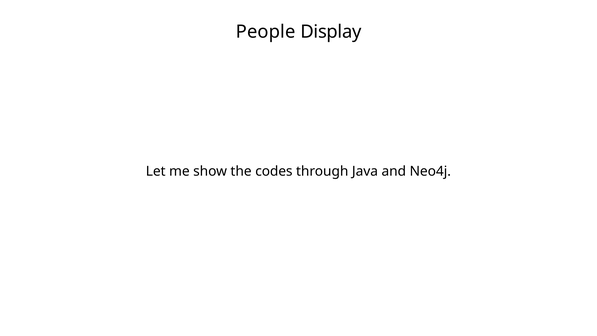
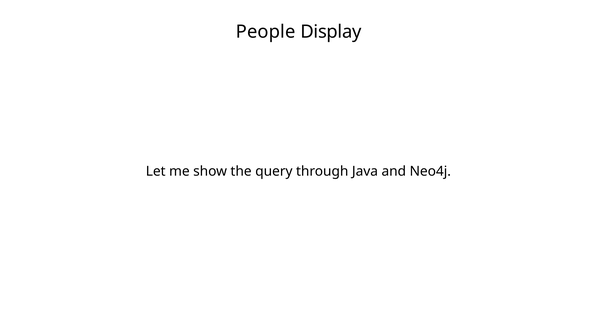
codes: codes -> query
